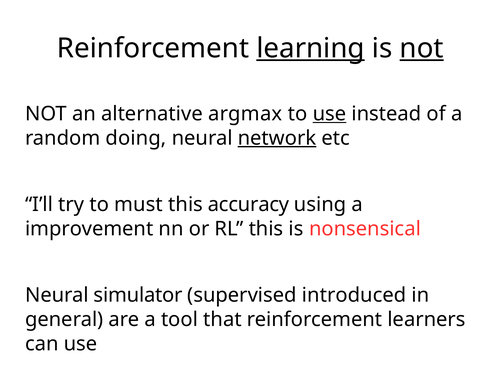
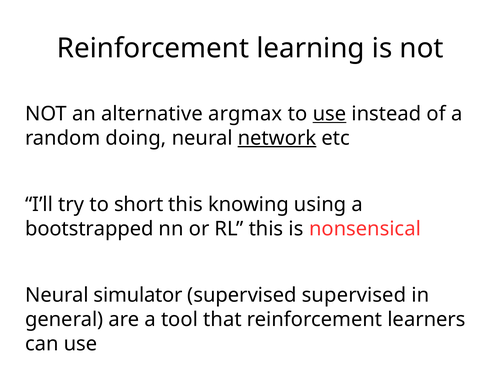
learning underline: present -> none
not at (422, 48) underline: present -> none
must: must -> short
accuracy: accuracy -> knowing
improvement: improvement -> bootstrapped
supervised introduced: introduced -> supervised
